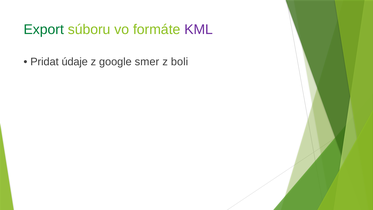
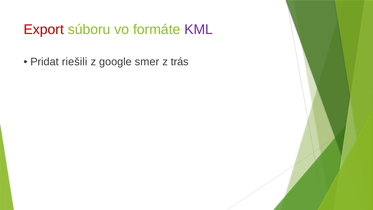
Export colour: green -> red
údaje: údaje -> riešili
boli: boli -> trás
